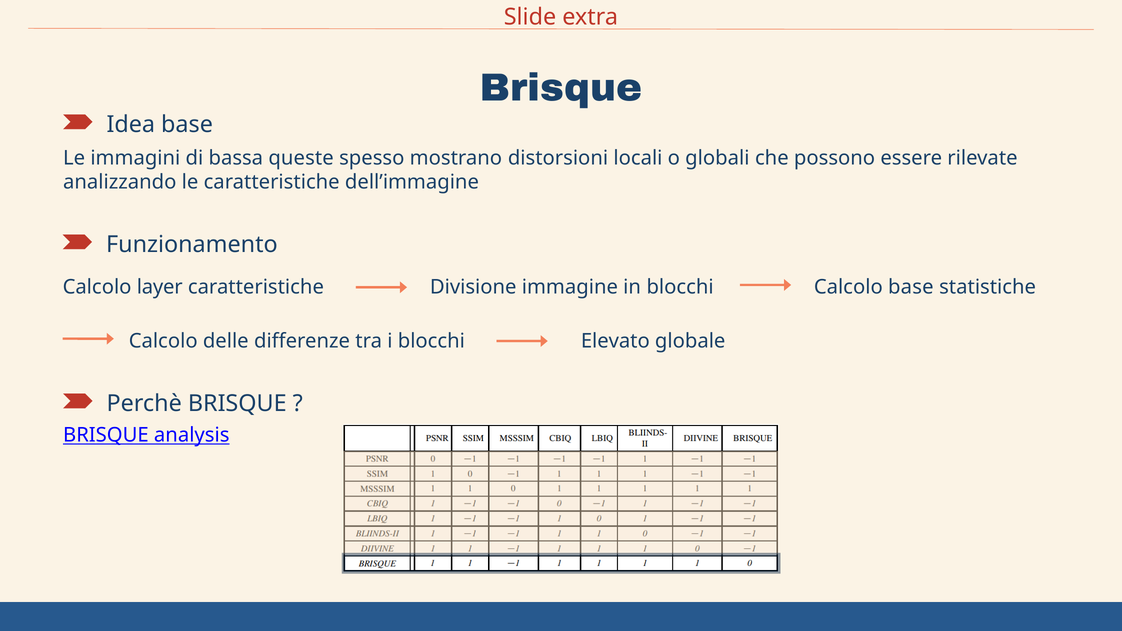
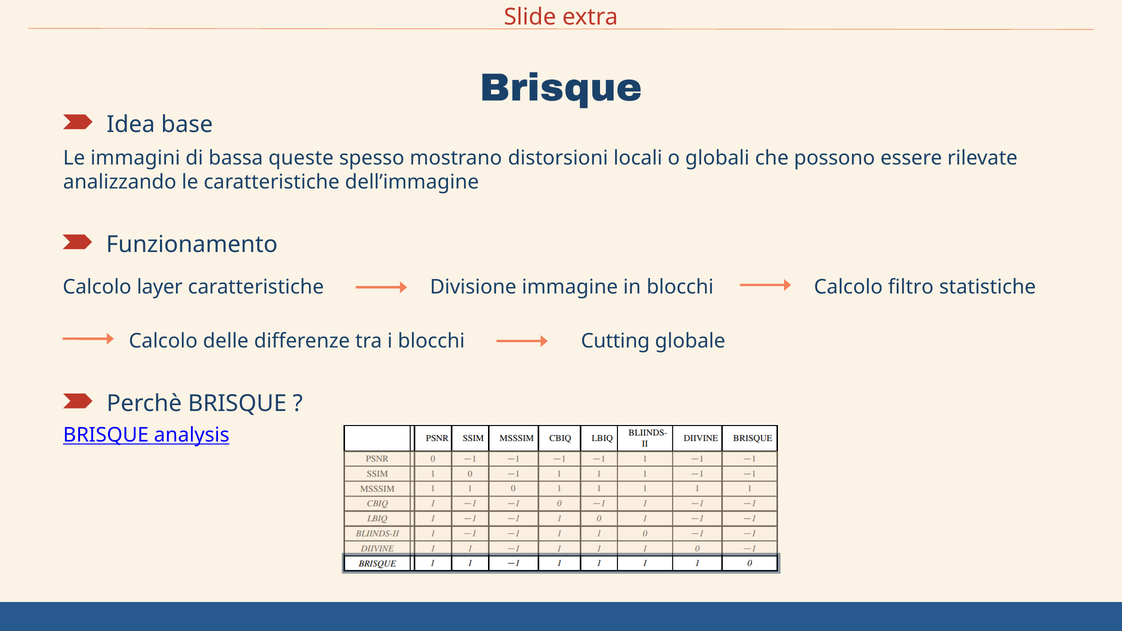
Calcolo base: base -> filtro
Elevato: Elevato -> Cutting
